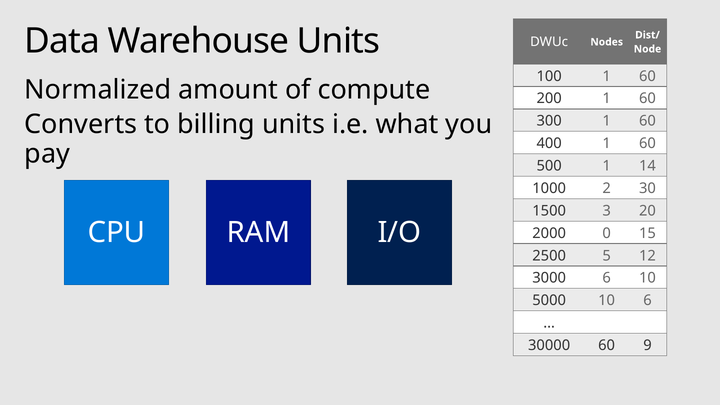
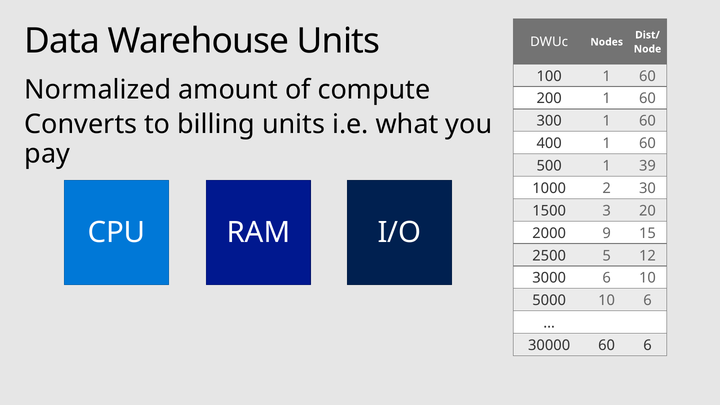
14: 14 -> 39
0: 0 -> 9
60 9: 9 -> 6
